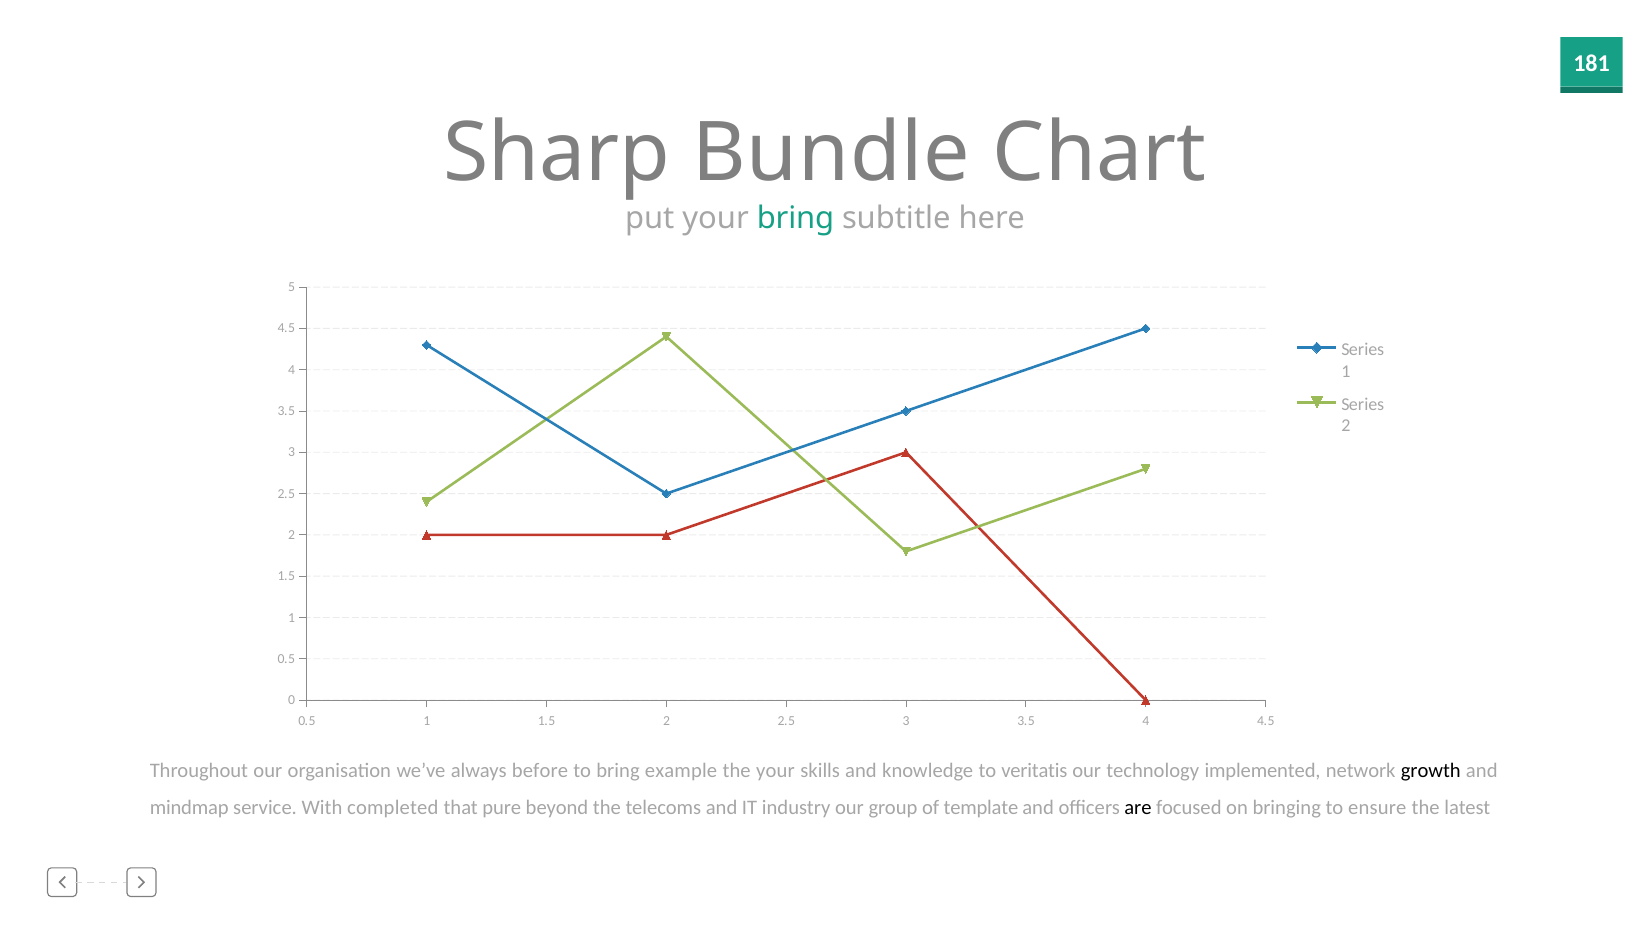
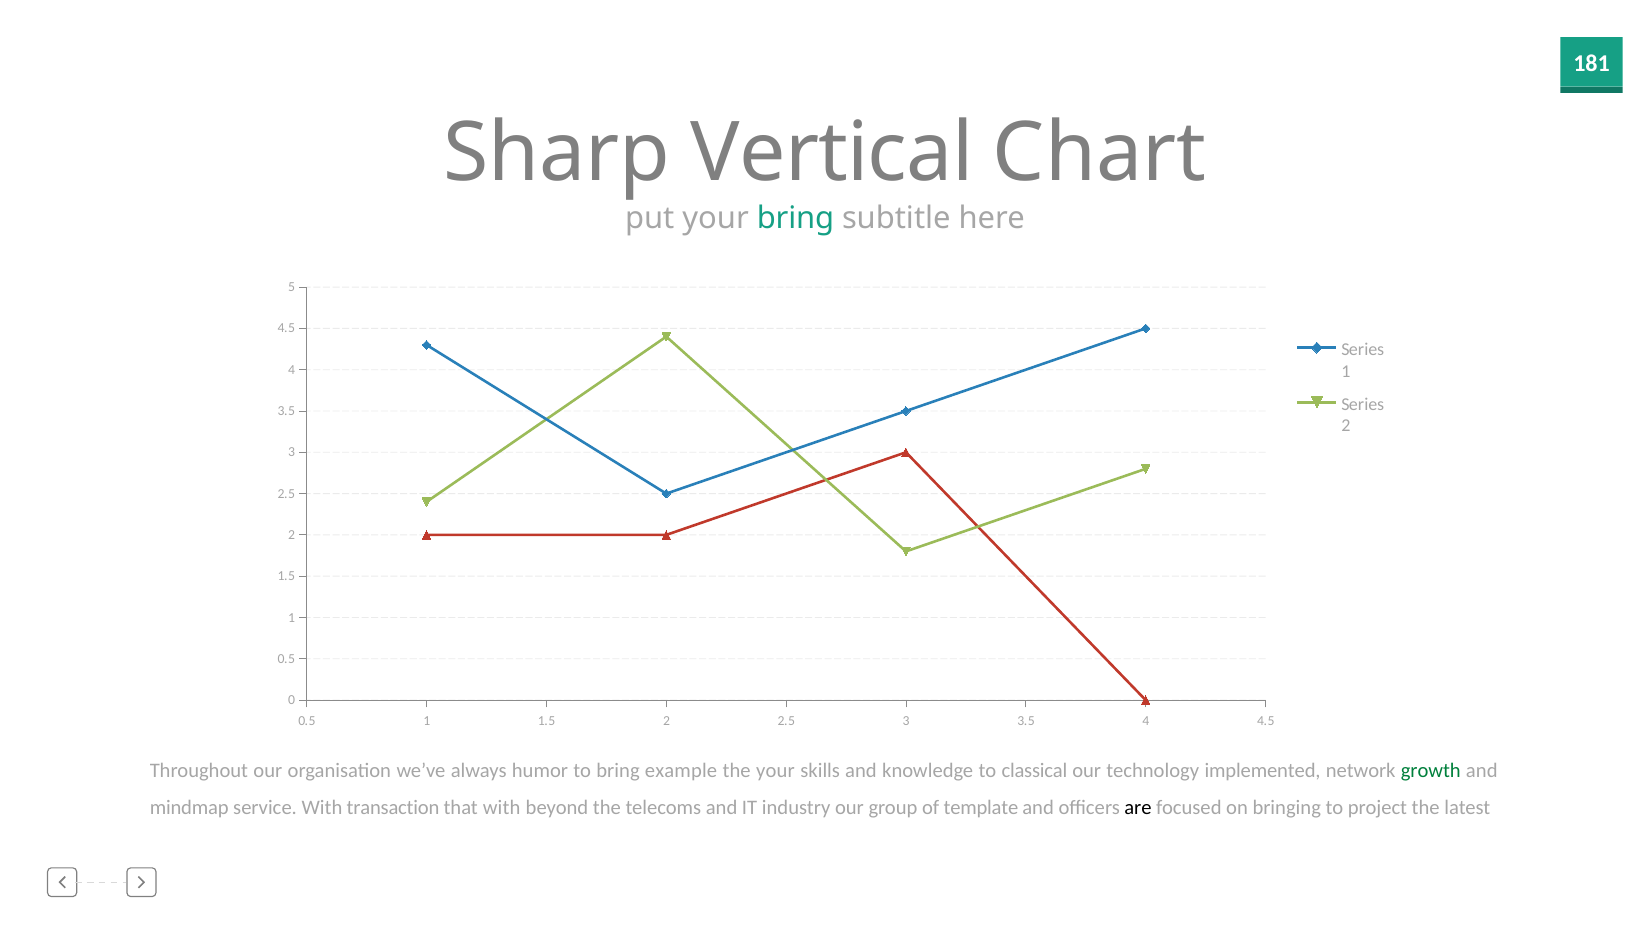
Bundle: Bundle -> Vertical
before: before -> humor
veritatis: veritatis -> classical
growth colour: black -> green
completed: completed -> transaction
that pure: pure -> with
ensure: ensure -> project
